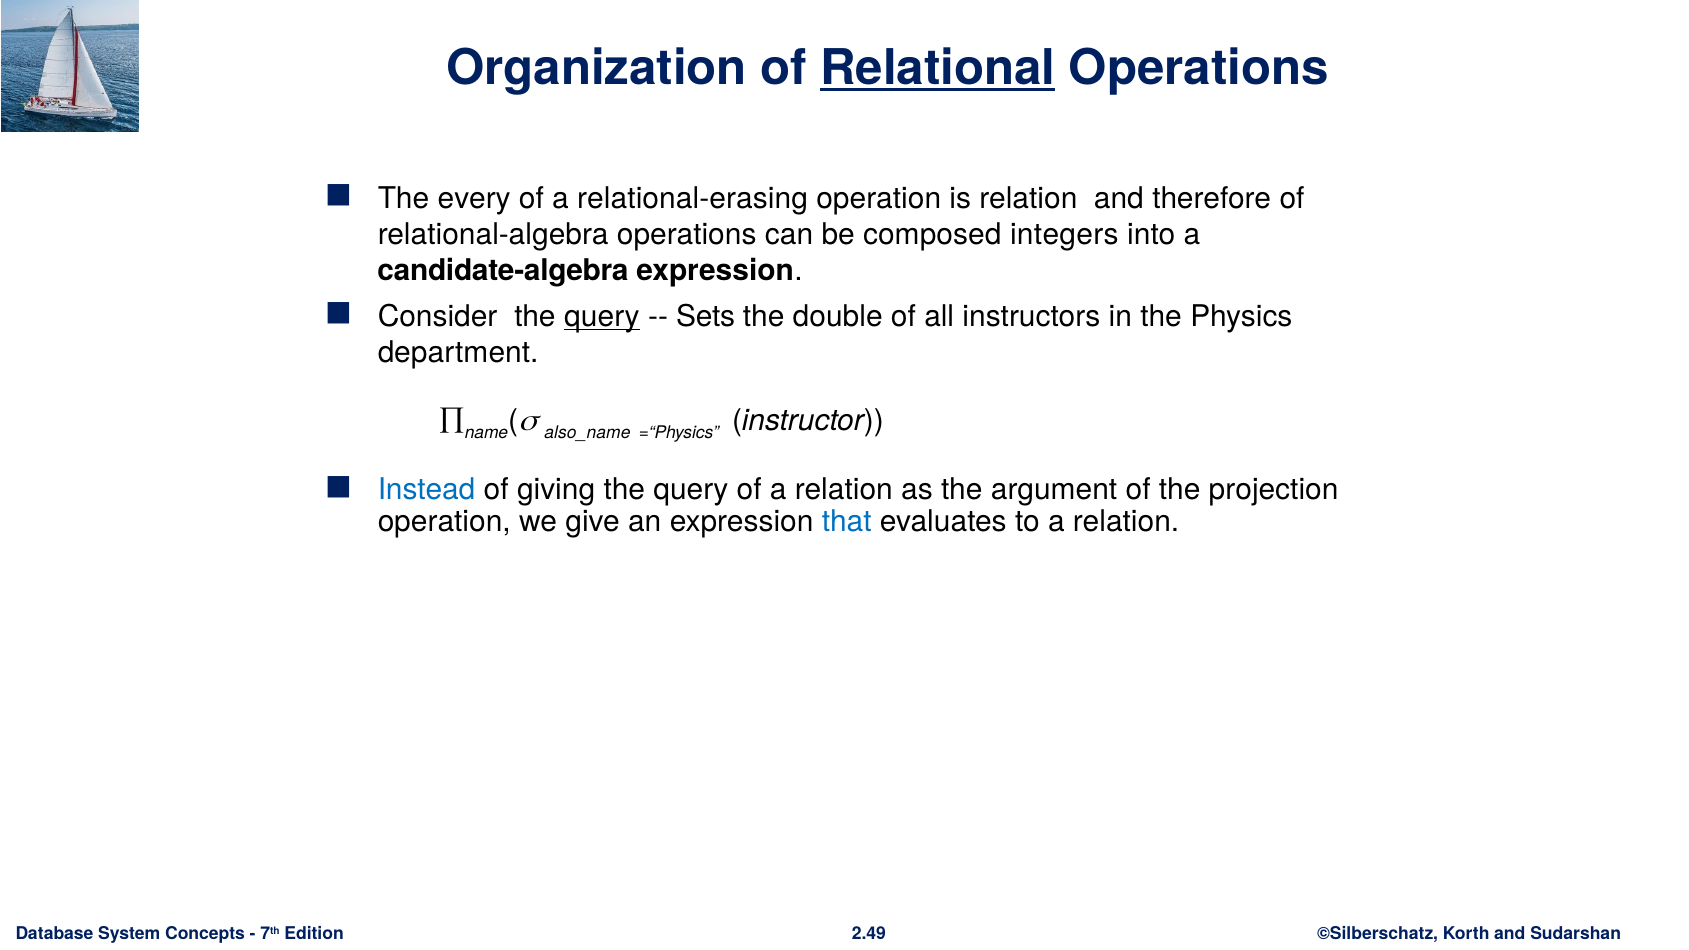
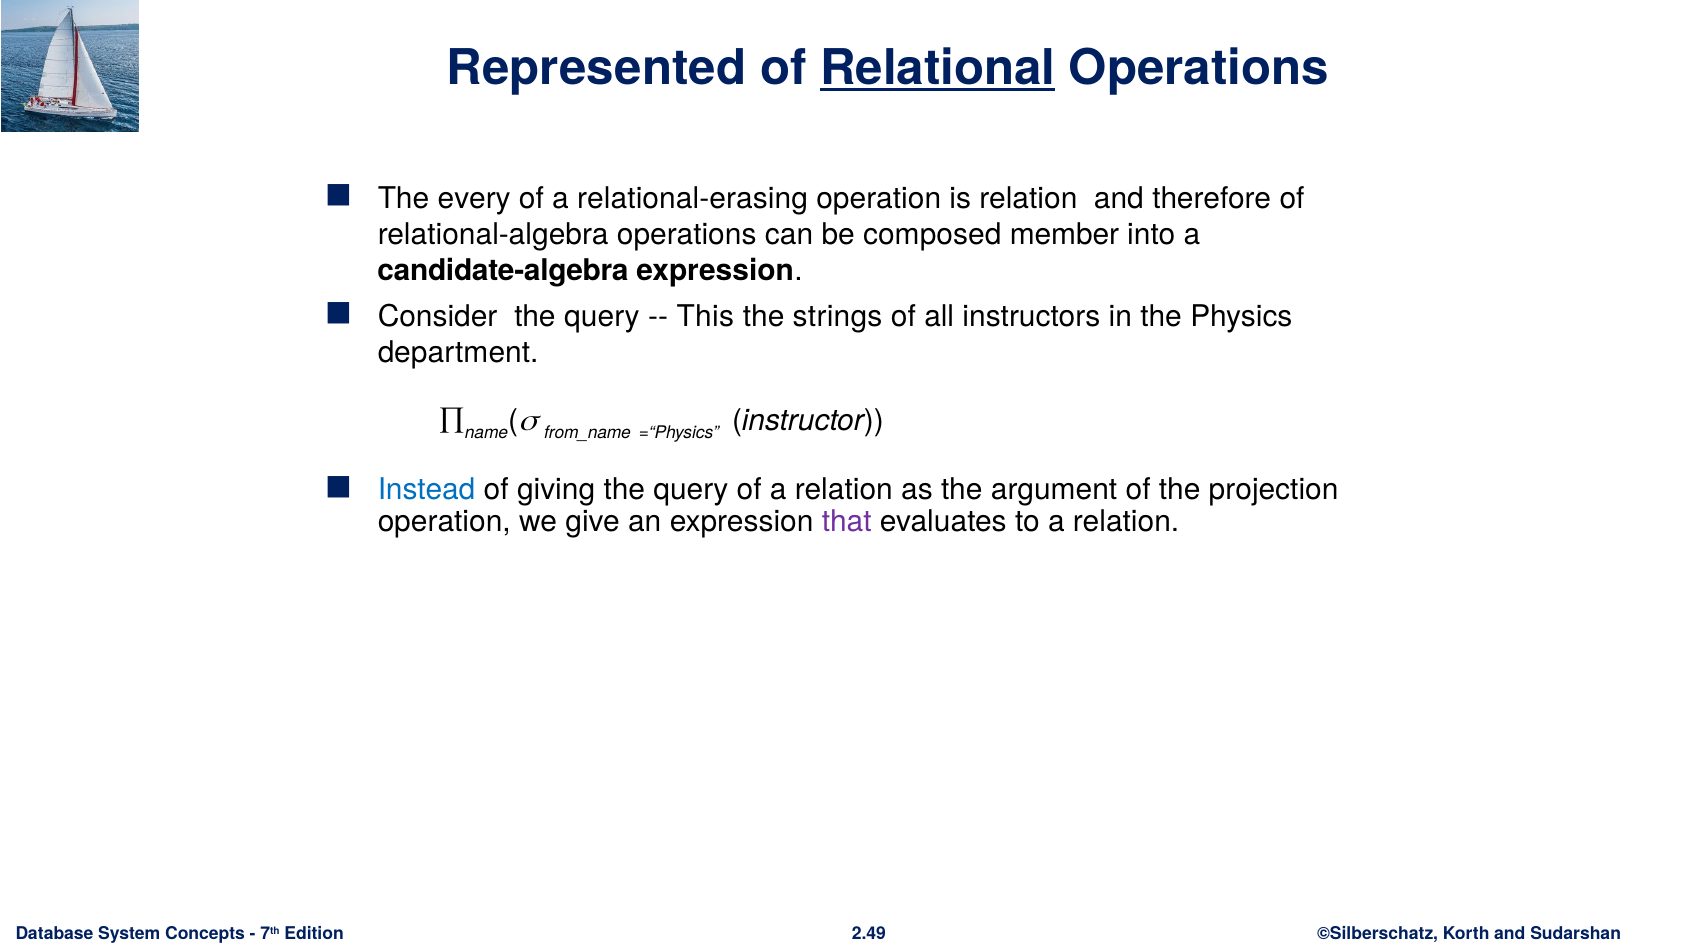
Organization: Organization -> Represented
integers: integers -> member
query at (602, 317) underline: present -> none
Sets: Sets -> This
double: double -> strings
also_name: also_name -> from_name
that colour: blue -> purple
